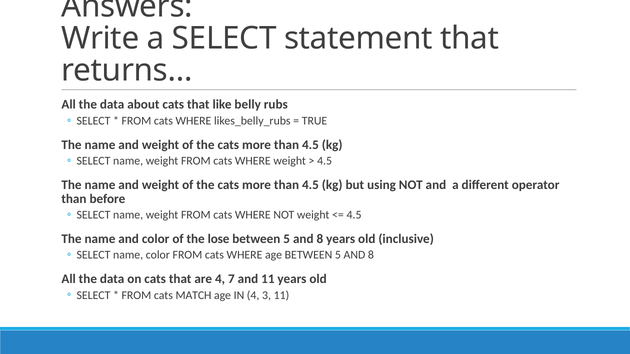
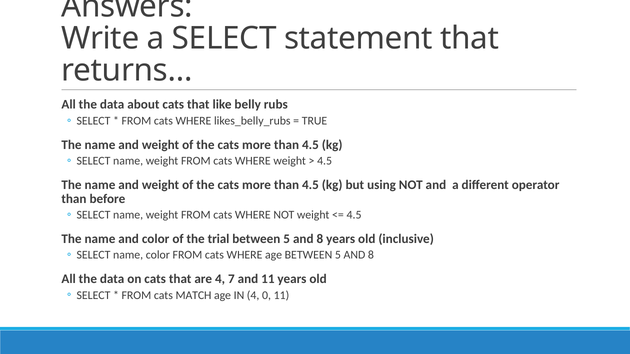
lose: lose -> trial
3: 3 -> 0
